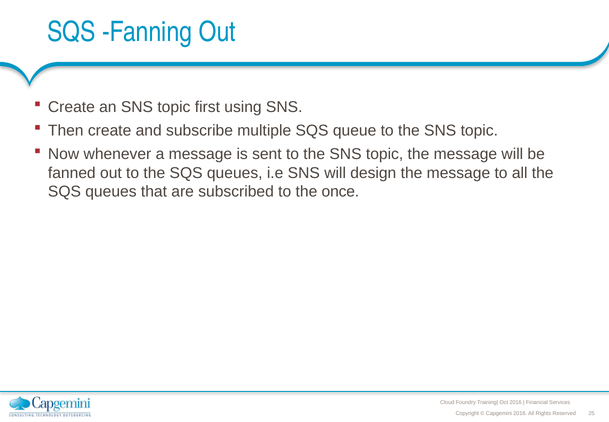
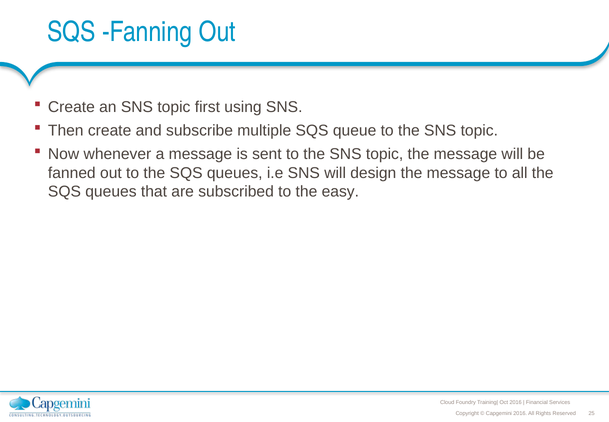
once: once -> easy
